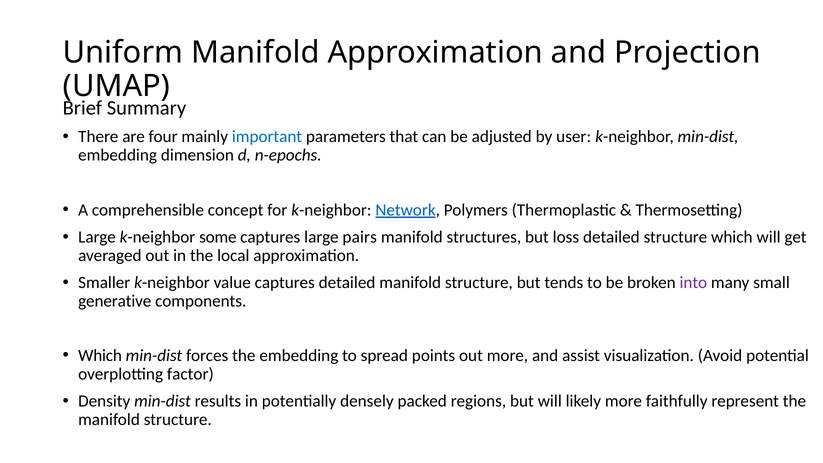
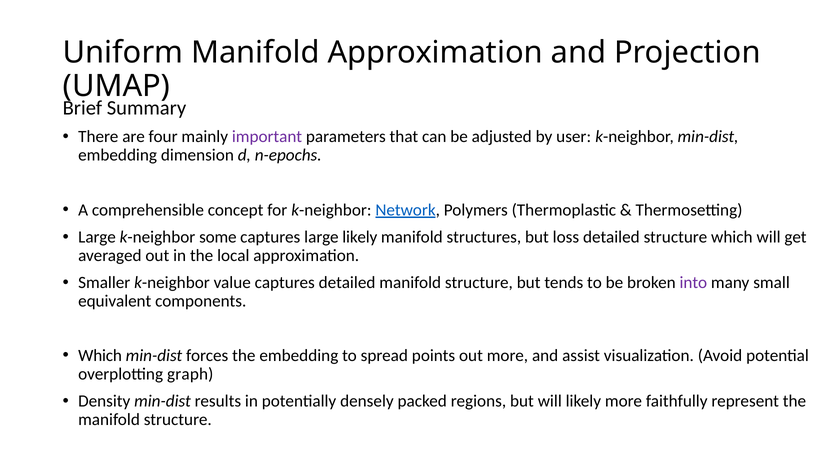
important colour: blue -> purple
large pairs: pairs -> likely
generative: generative -> equivalent
factor: factor -> graph
